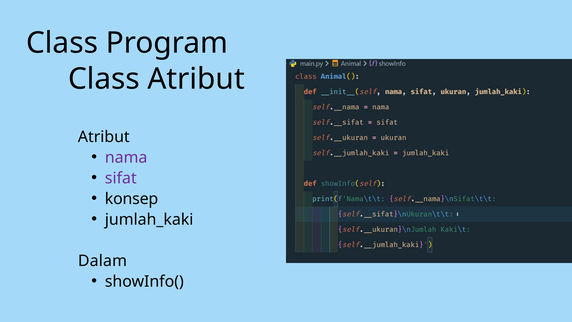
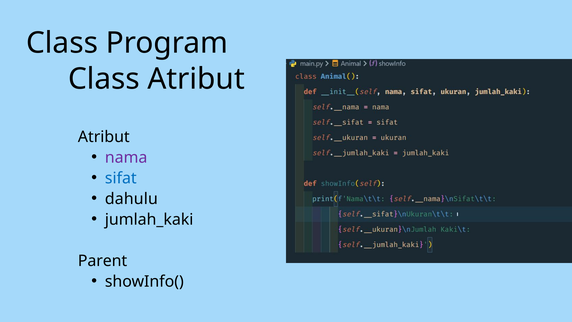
sifat colour: purple -> blue
konsep: konsep -> dahulu
Dalam: Dalam -> Parent
